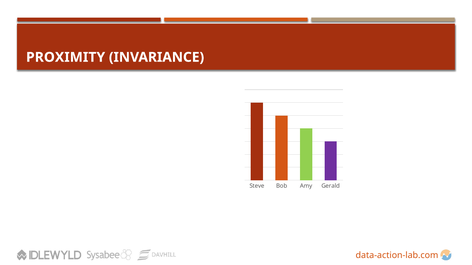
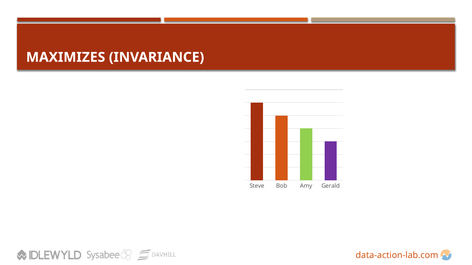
PROXIMITY: PROXIMITY -> MAXIMIZES
